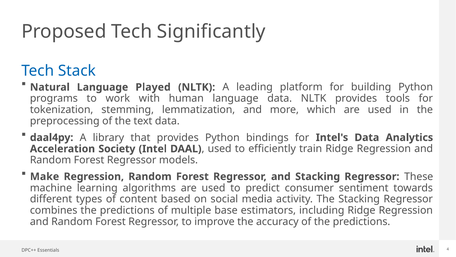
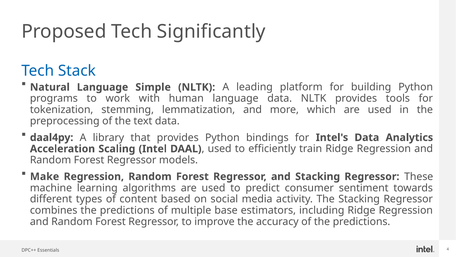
Played: Played -> Simple
Society: Society -> Scaling
